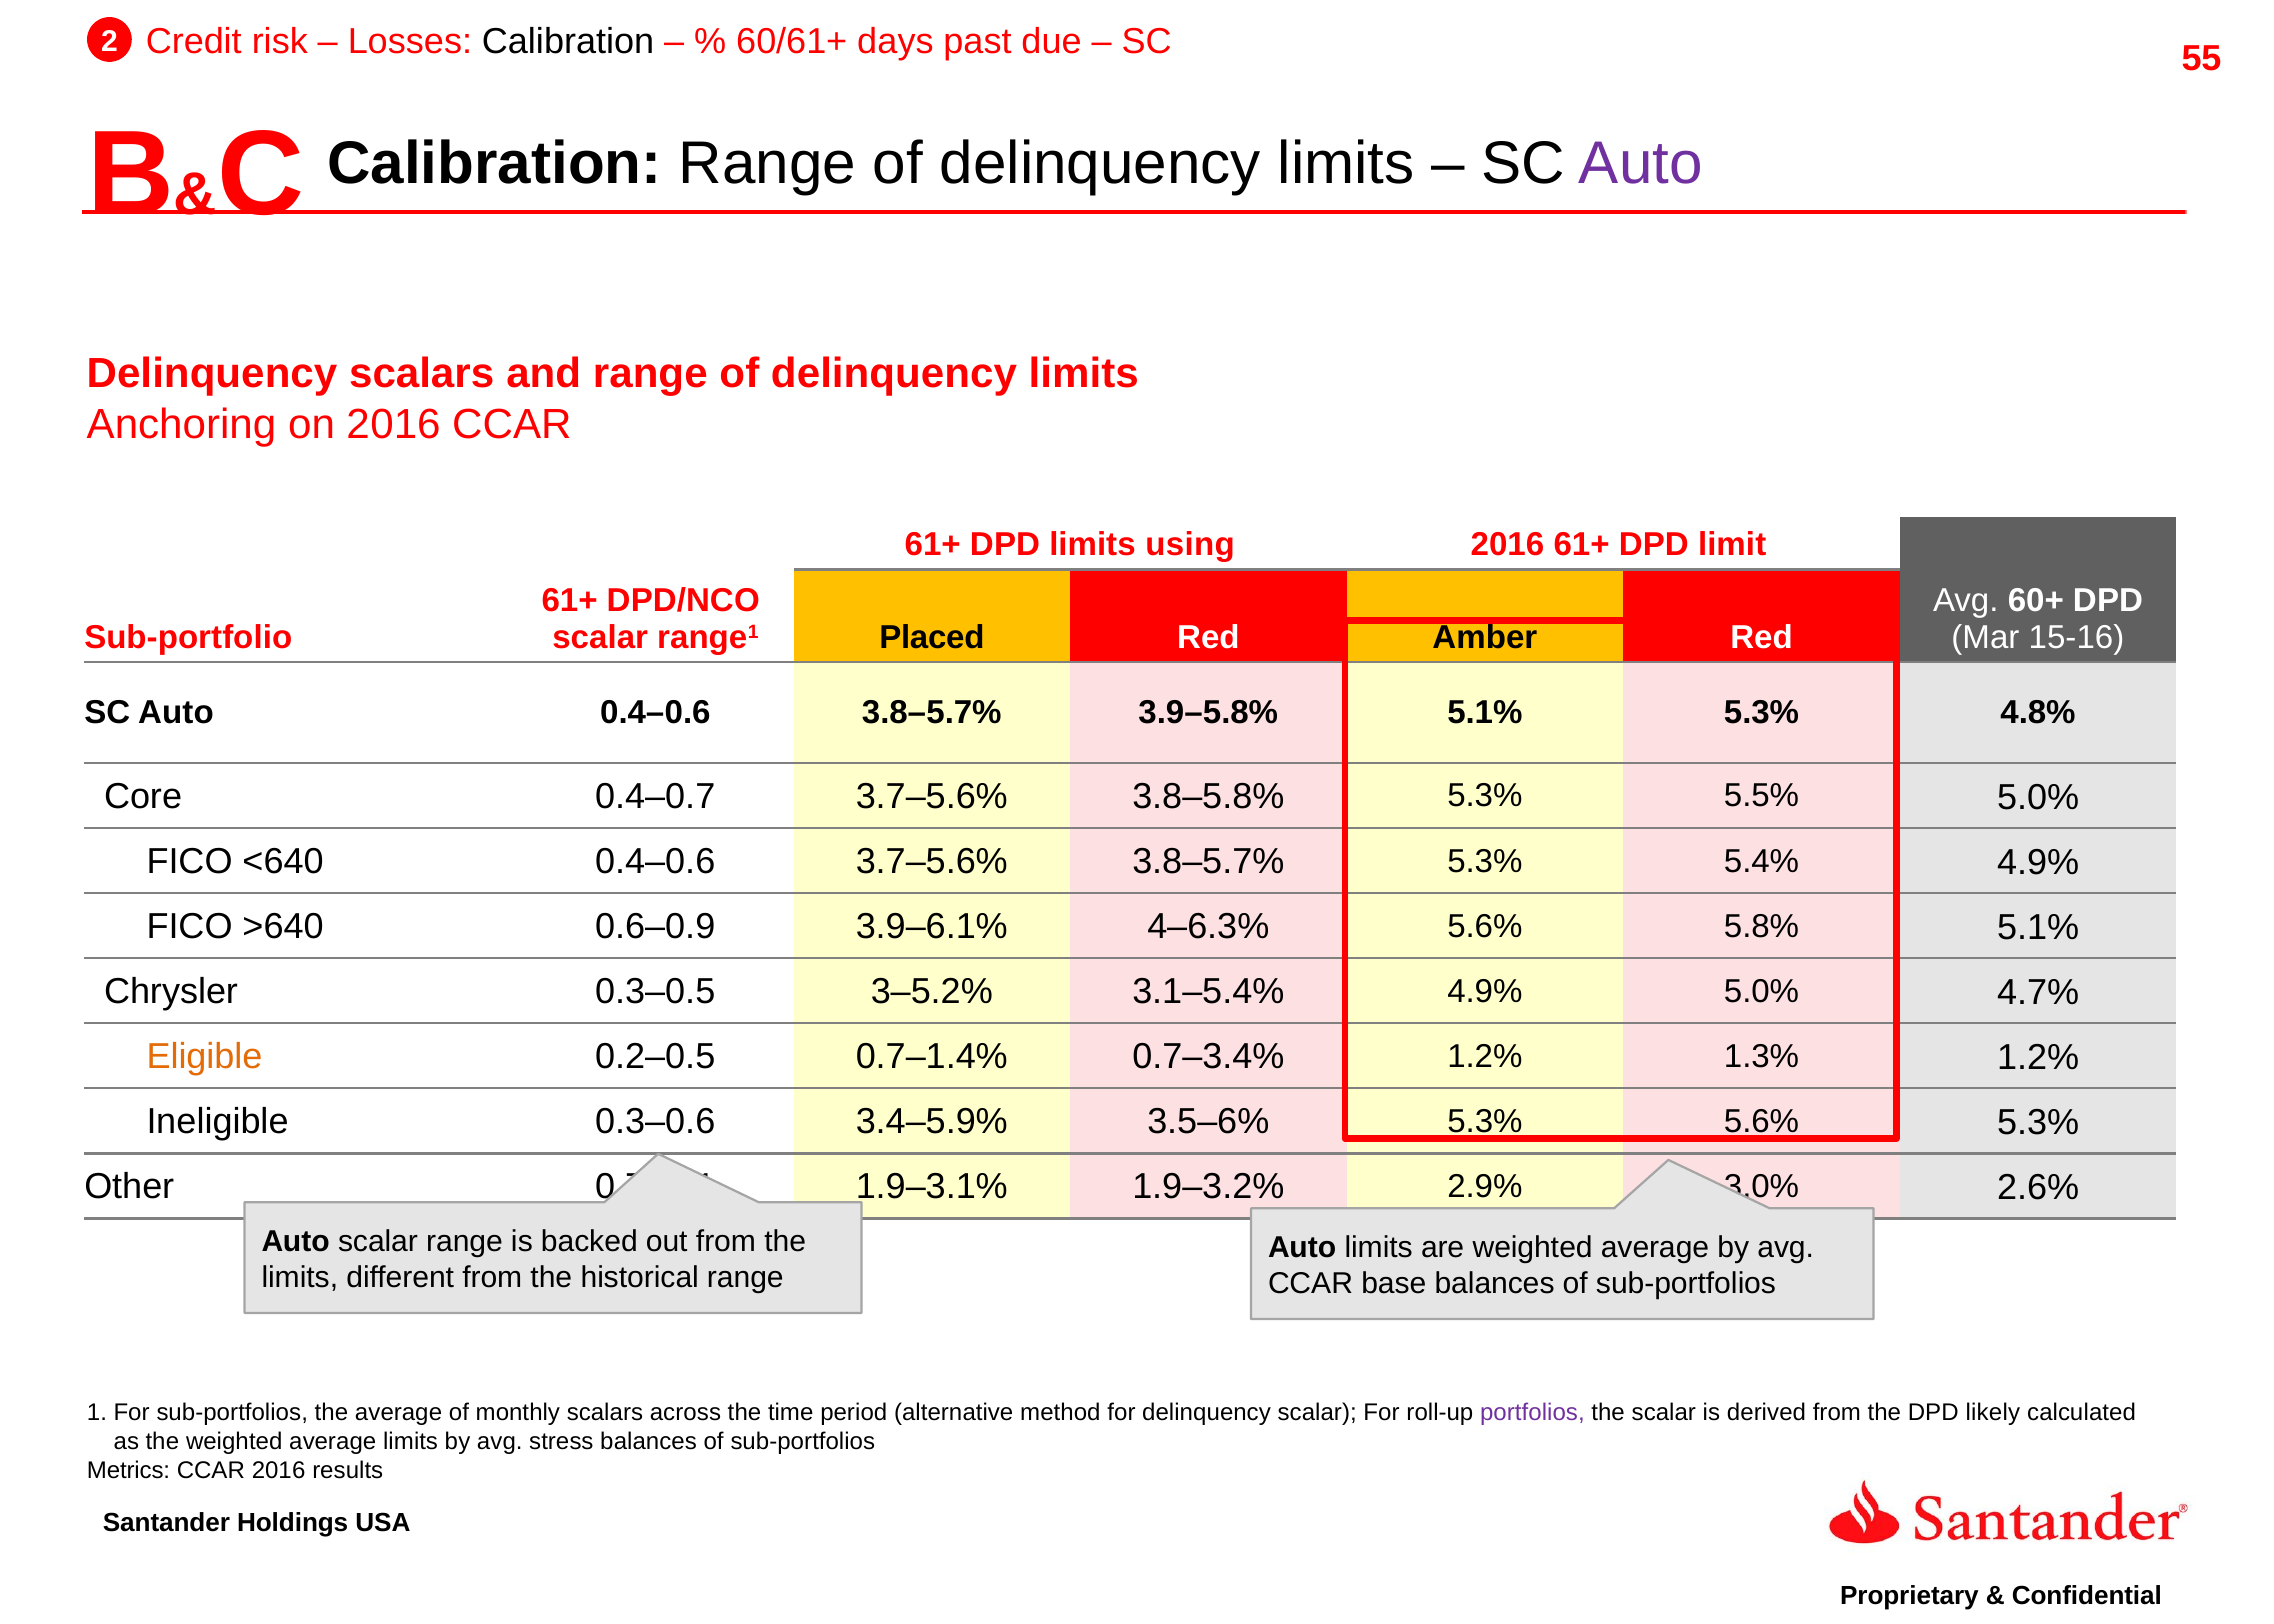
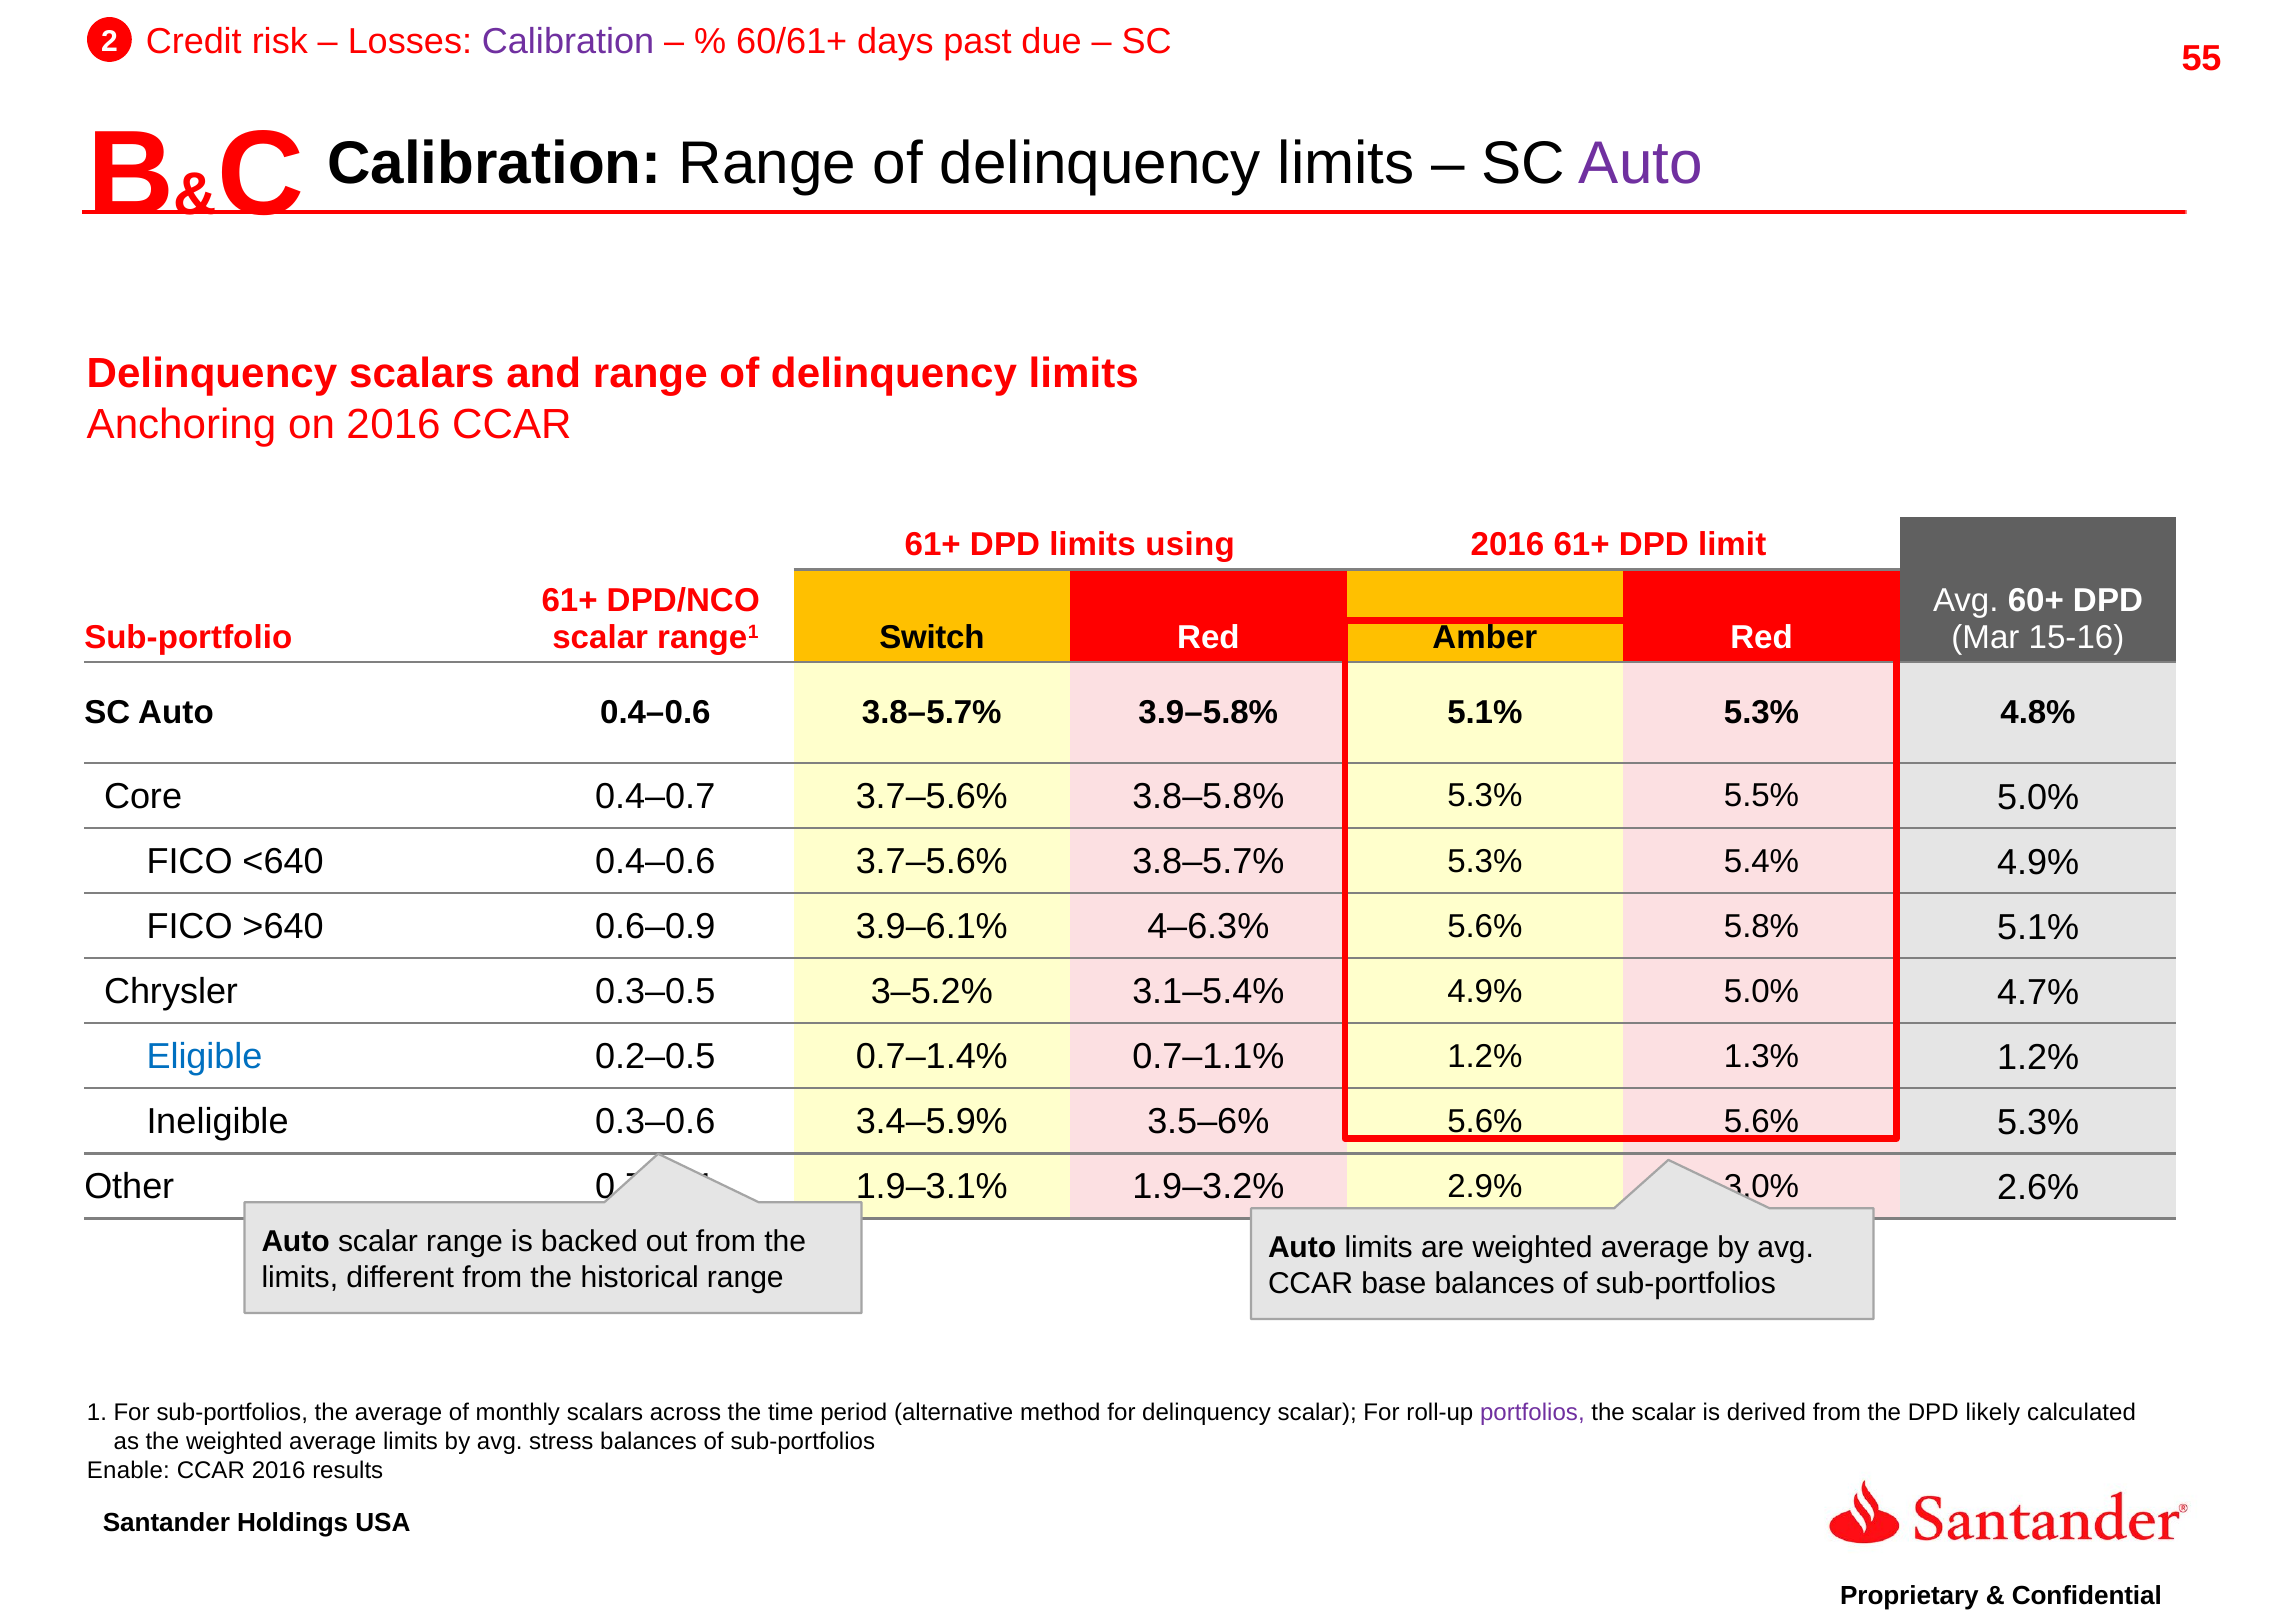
Calibration at (568, 42) colour: black -> purple
Placed: Placed -> Switch
Eligible colour: orange -> blue
0.7–3.4%: 0.7–3.4% -> 0.7–1.1%
3.5–6% 5.3%: 5.3% -> 5.6%
Metrics: Metrics -> Enable
